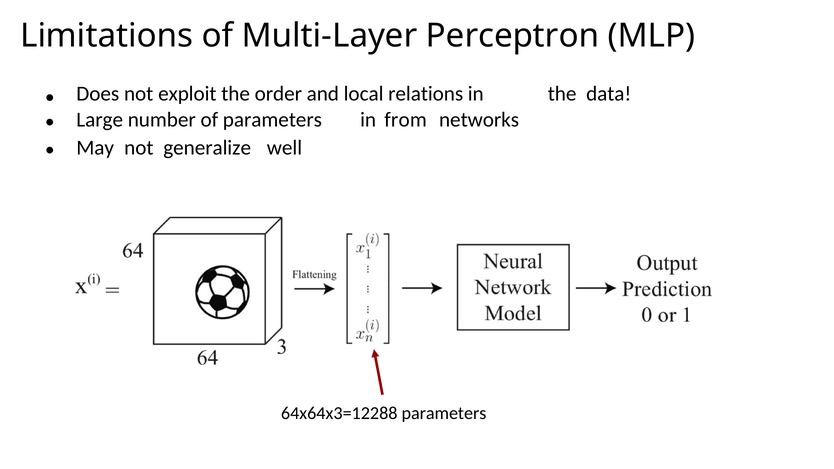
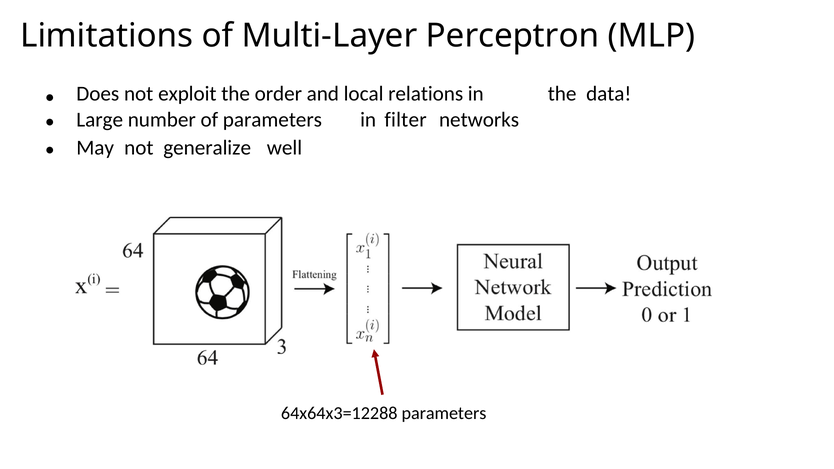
from: from -> filter
